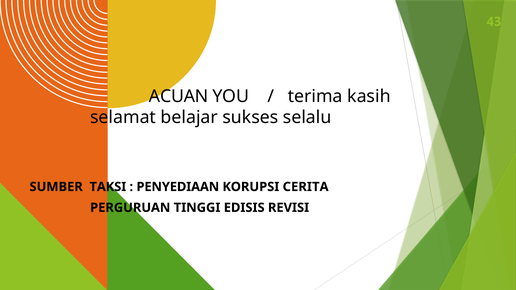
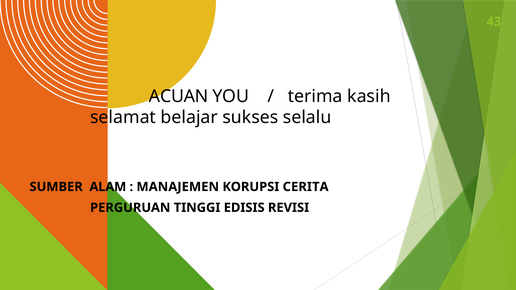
TAKSI: TAKSI -> ALAM
PENYEDIAAN: PENYEDIAAN -> MANAJEMEN
